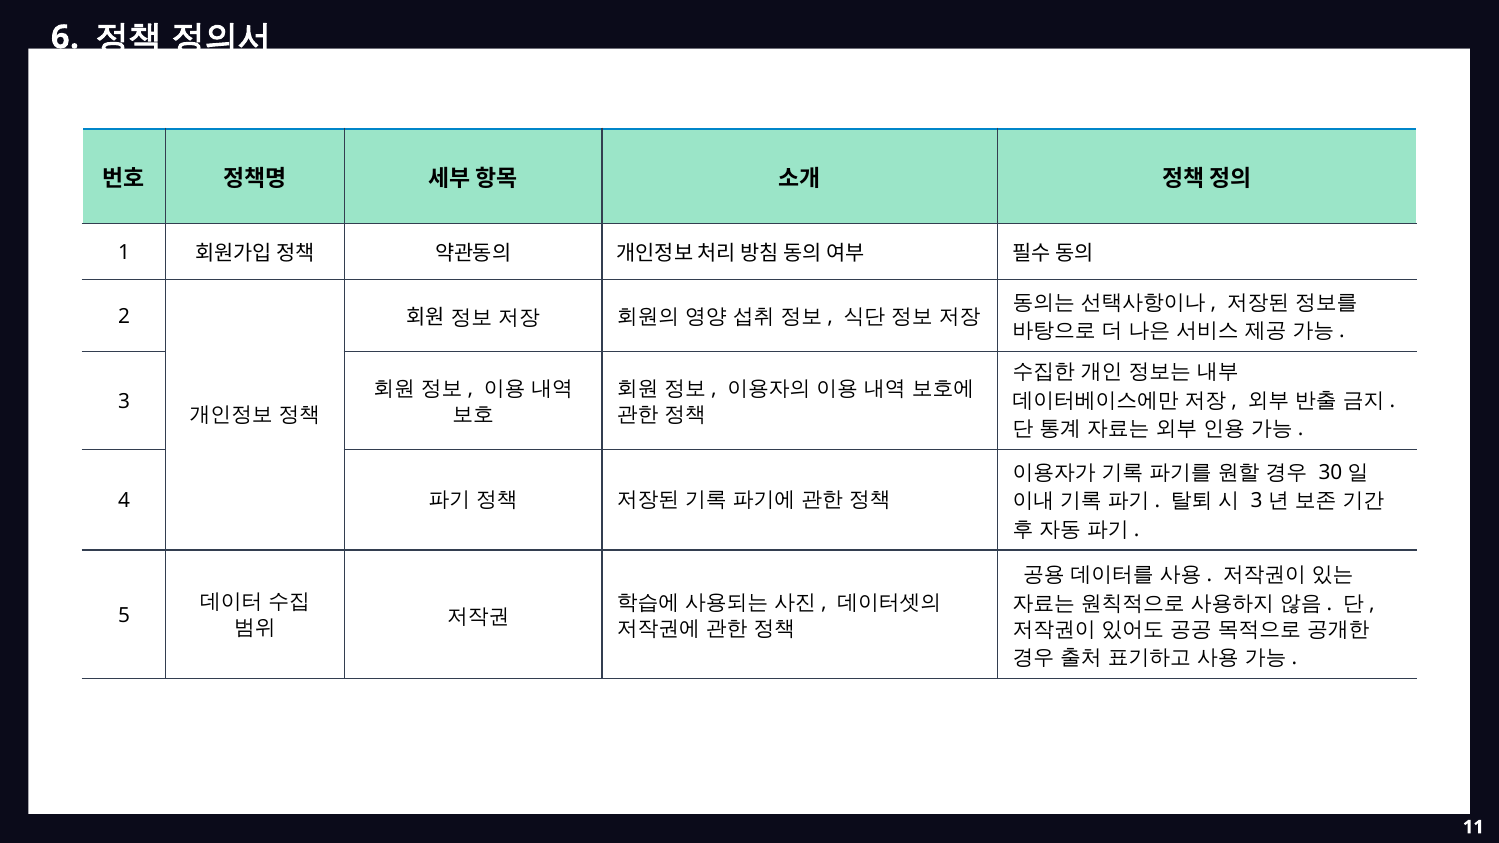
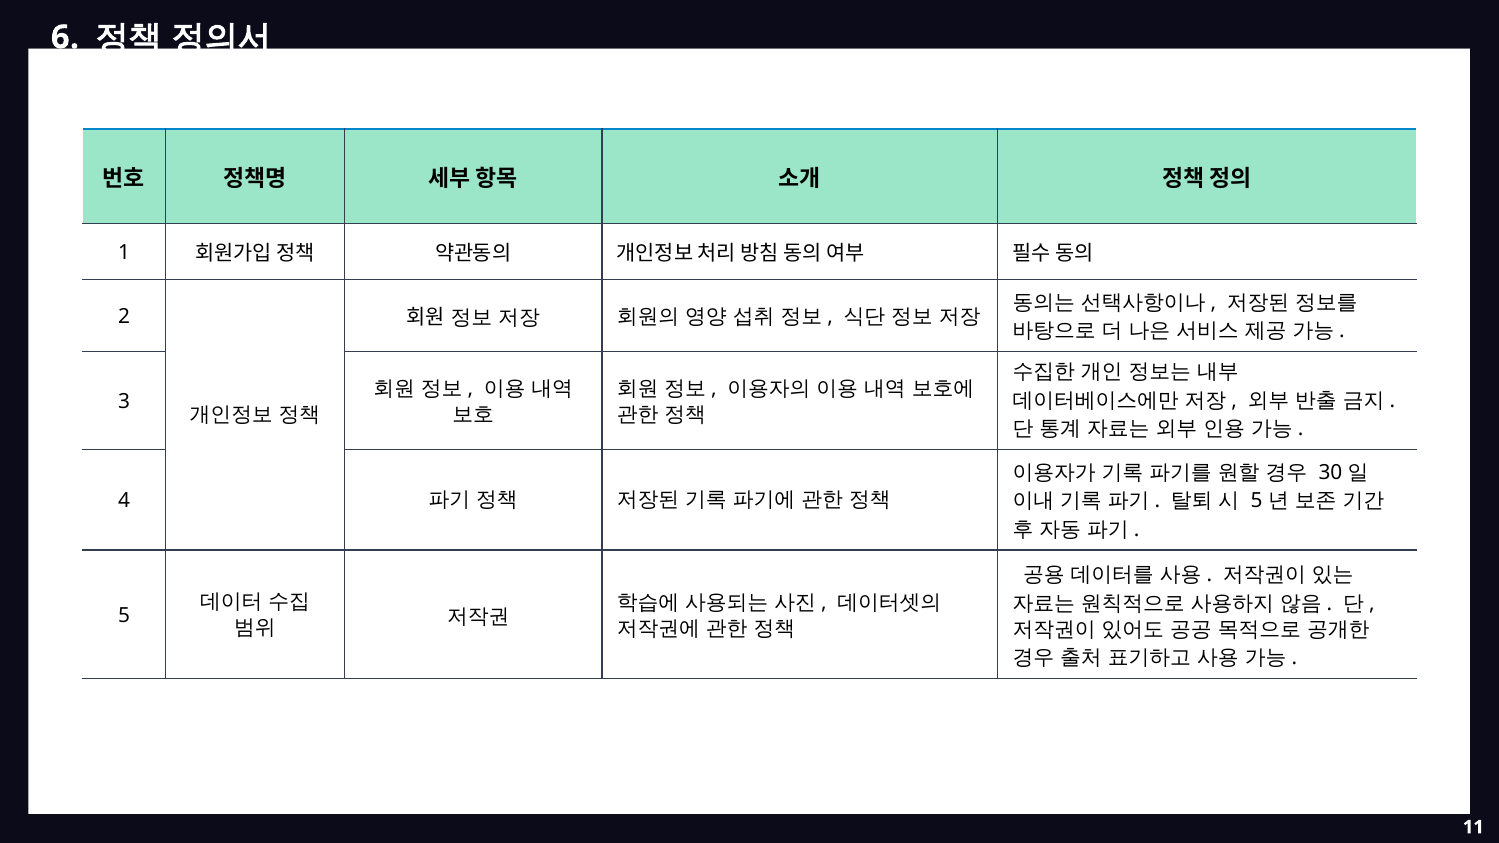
3 at (1257, 501): 3 -> 5
